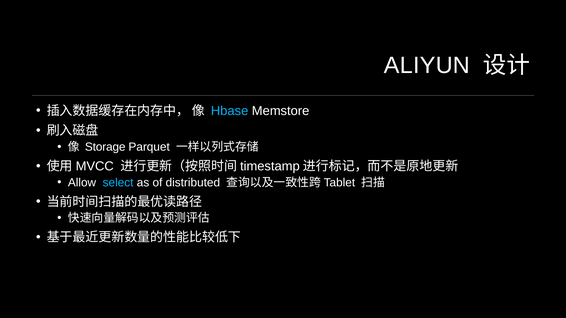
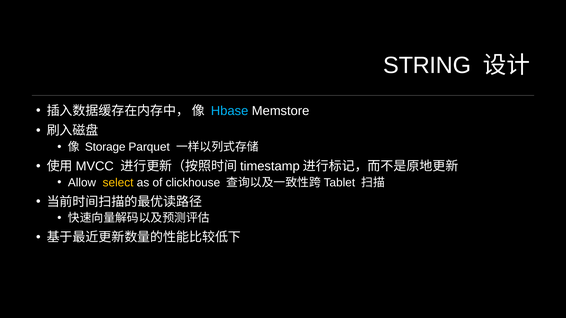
ALIYUN: ALIYUN -> STRING
select colour: light blue -> yellow
distributed: distributed -> clickhouse
